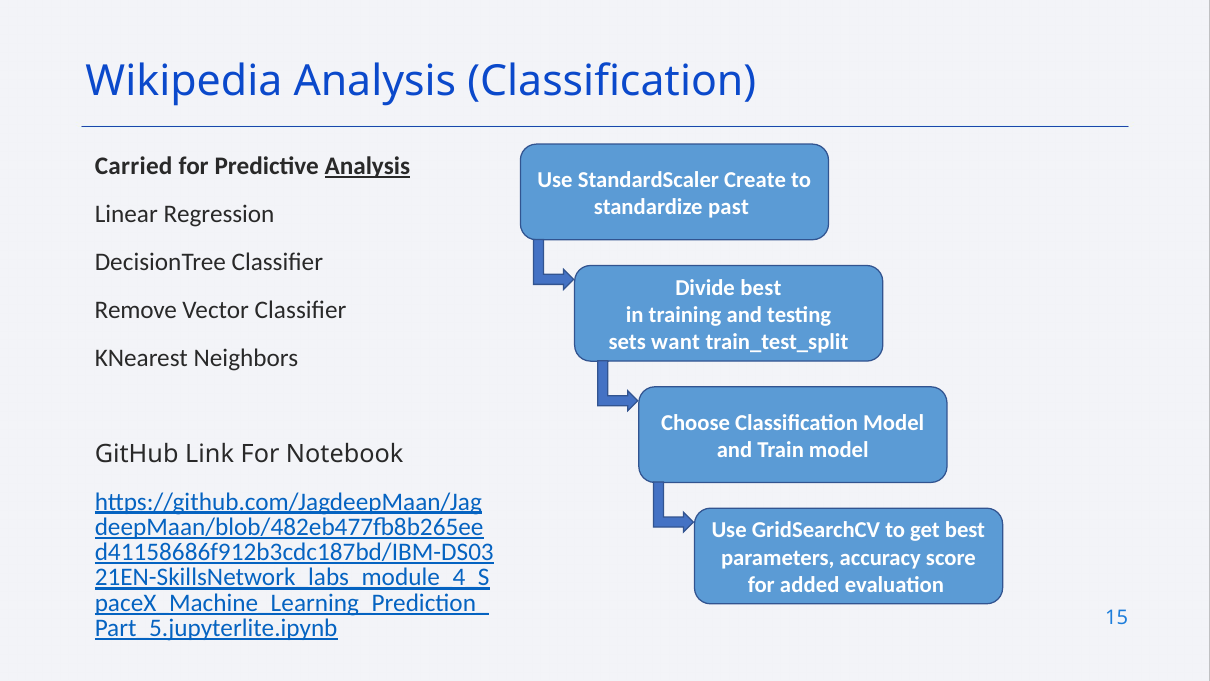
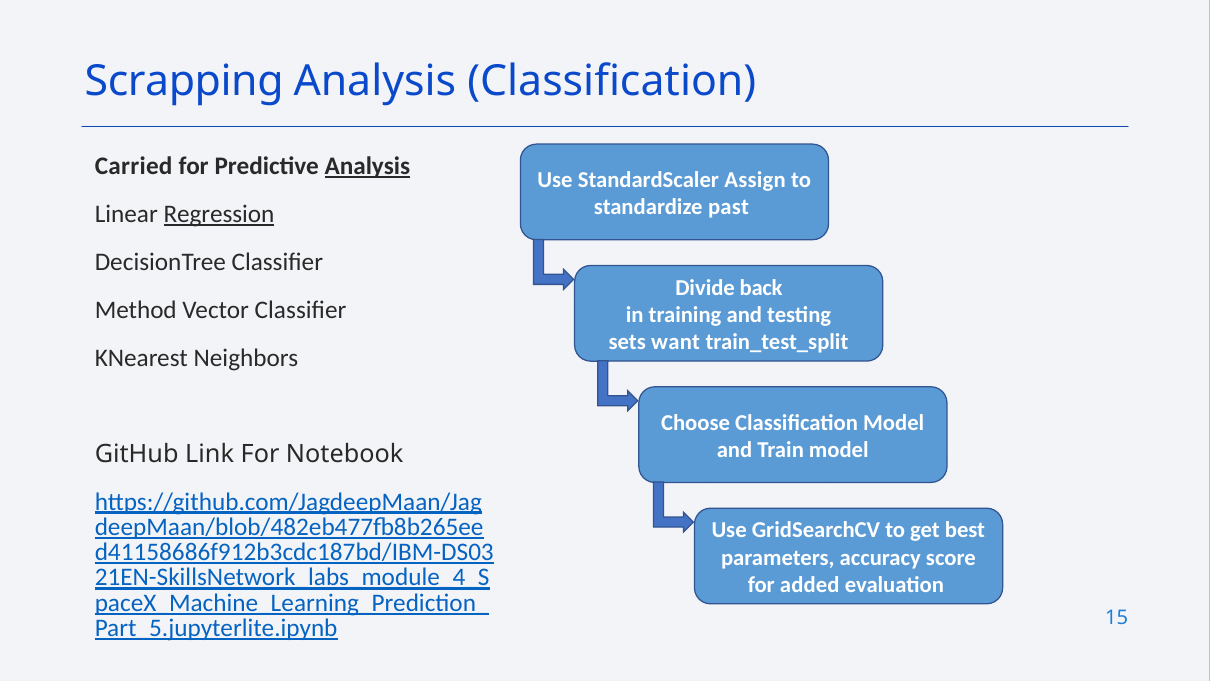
Wikipedia: Wikipedia -> Scrapping
Create: Create -> Assign
Regression underline: none -> present
Divide best: best -> back
Remove: Remove -> Method
